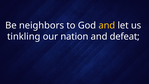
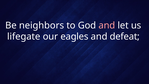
and at (107, 25) colour: yellow -> pink
tinkling: tinkling -> lifegate
nation: nation -> eagles
